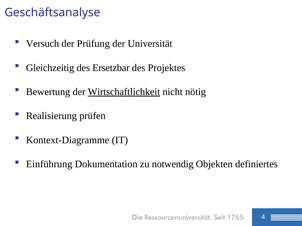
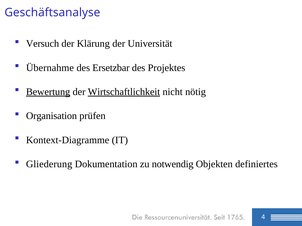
Prüfung: Prüfung -> Klärung
Gleichzeitig: Gleichzeitig -> Übernahme
Bewertung underline: none -> present
Realisierung: Realisierung -> Organisation
Einführung: Einführung -> Gliederung
